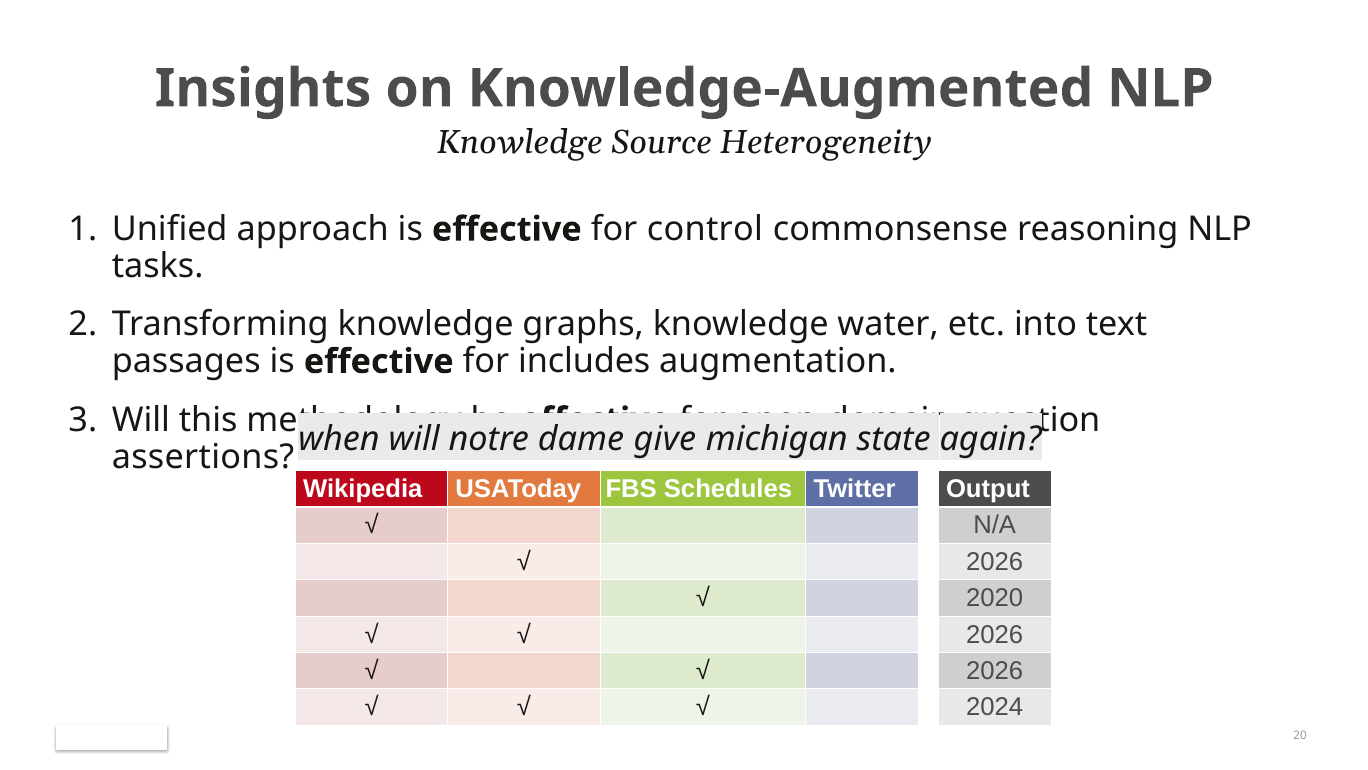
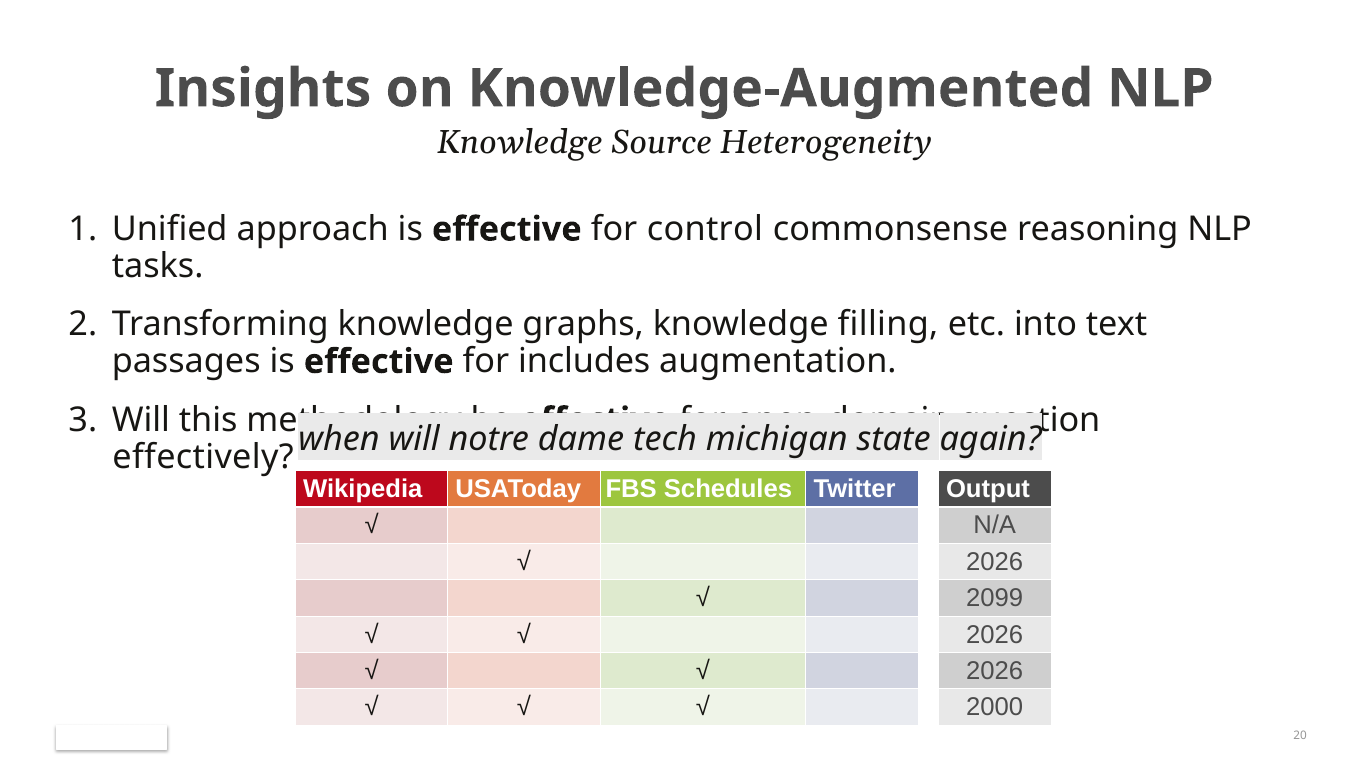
water: water -> filling
give: give -> tech
assertions: assertions -> effectively
2020: 2020 -> 2099
2024: 2024 -> 2000
